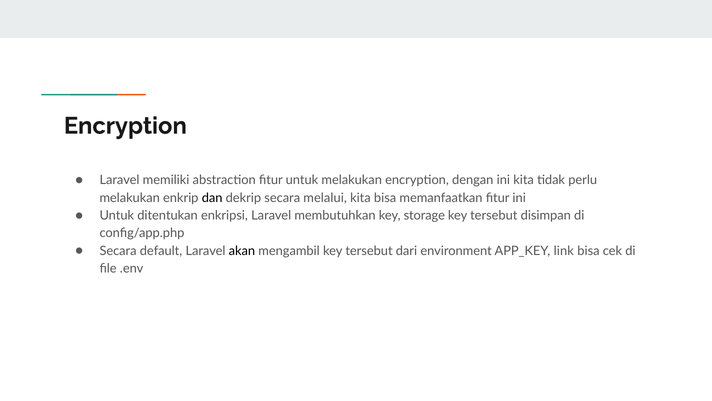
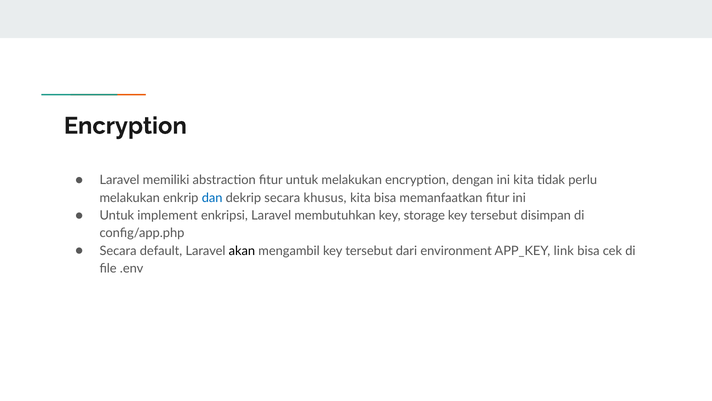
dan colour: black -> blue
melalui: melalui -> khusus
ditentukan: ditentukan -> implement
